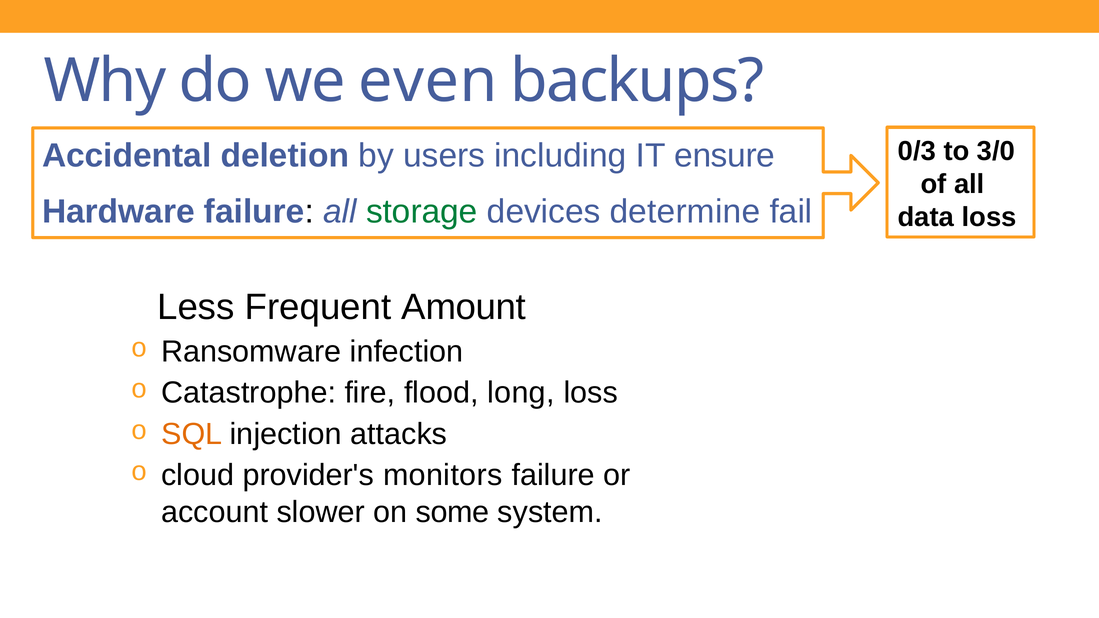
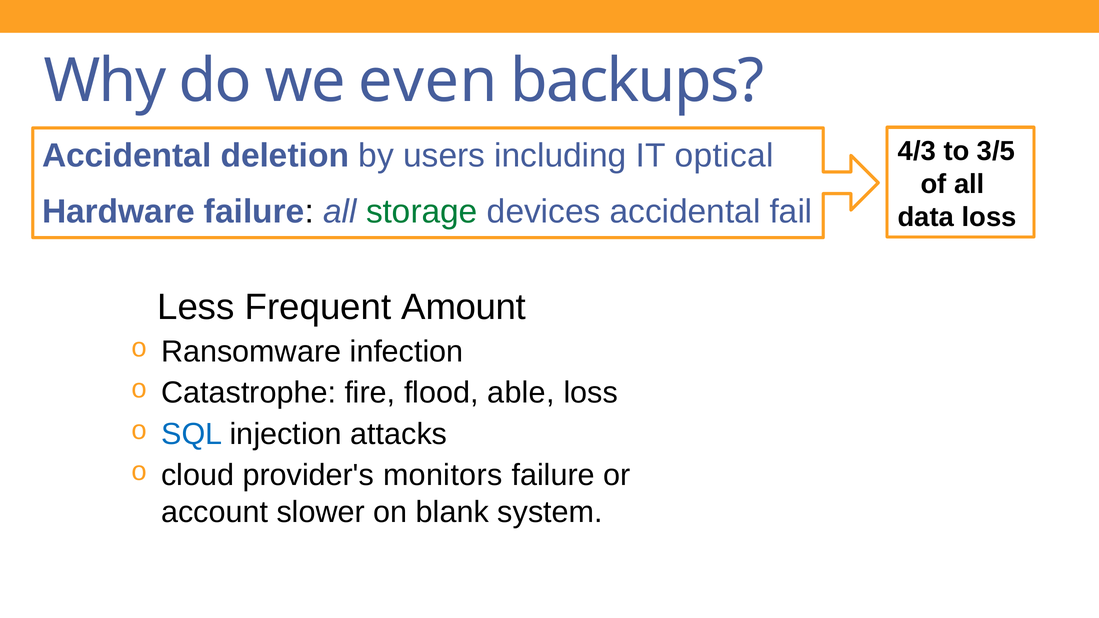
0/3: 0/3 -> 4/3
3/0: 3/0 -> 3/5
ensure: ensure -> optical
devices determine: determine -> accidental
long: long -> able
SQL colour: orange -> blue
some: some -> blank
